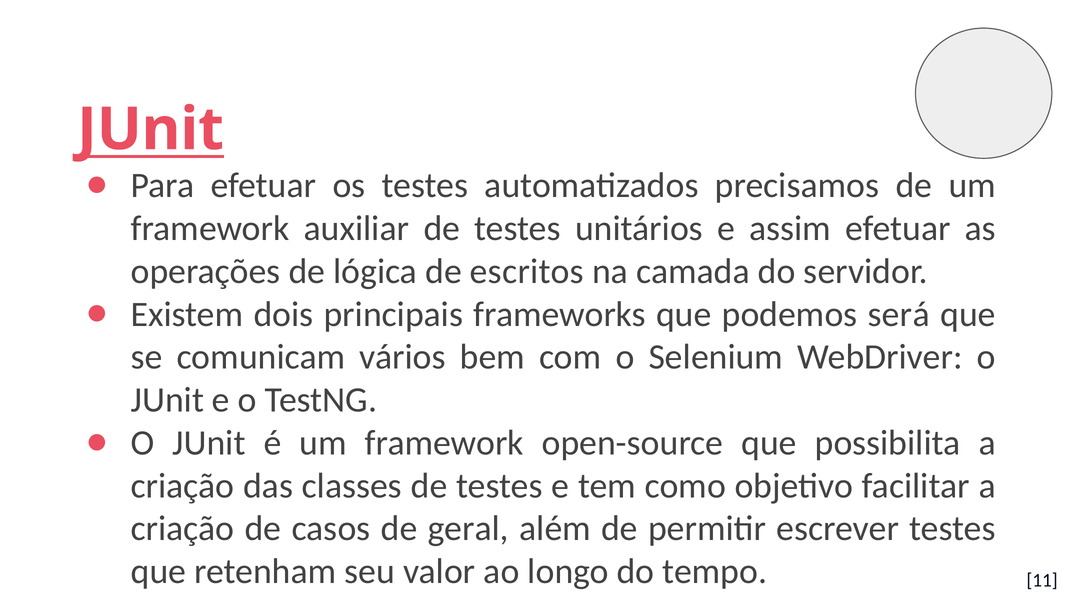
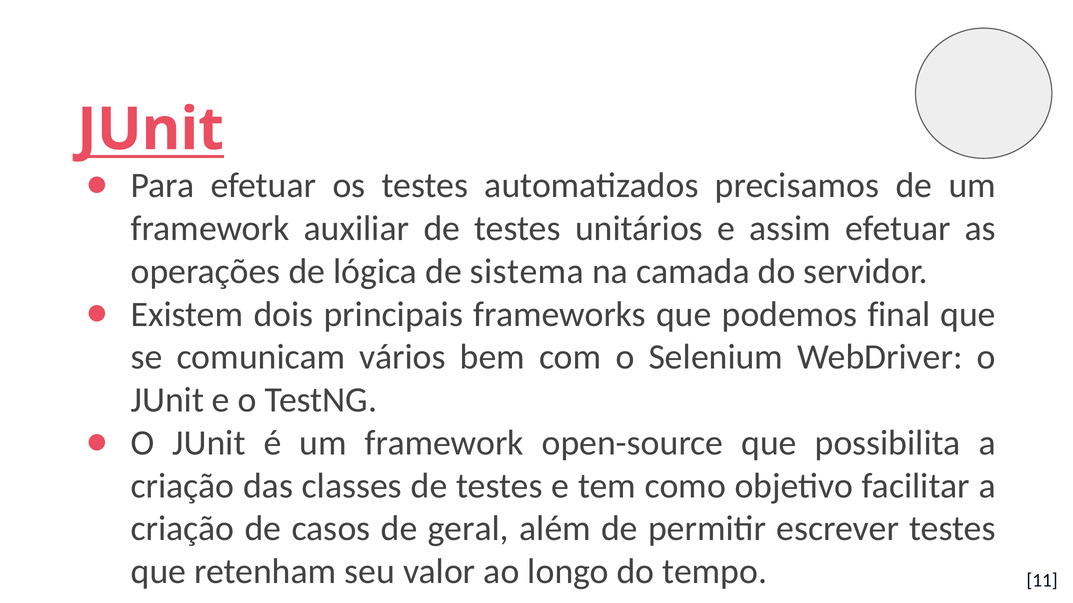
escritos: escritos -> sistema
será: será -> final
